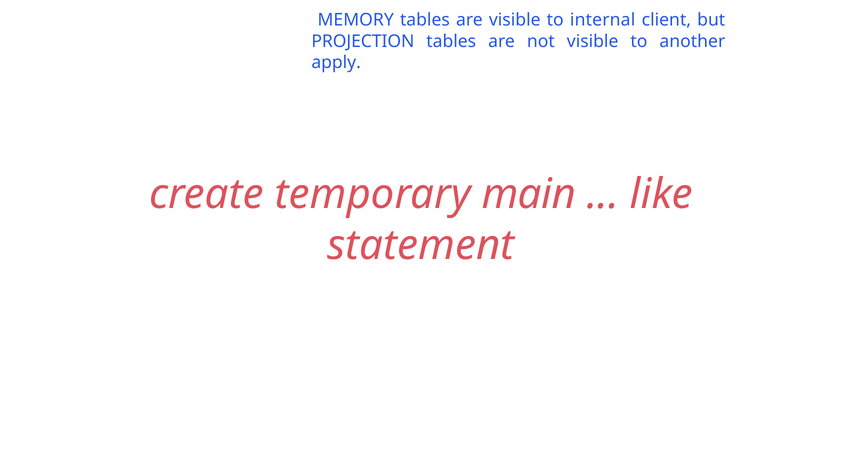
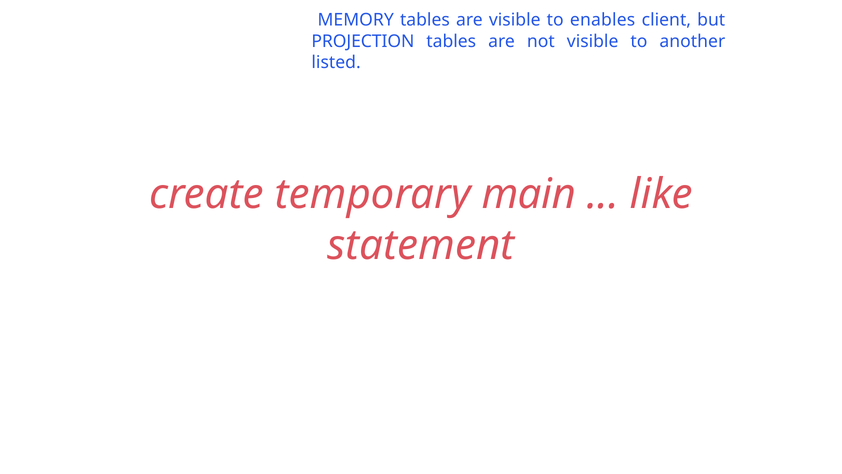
internal: internal -> enables
apply: apply -> listed
